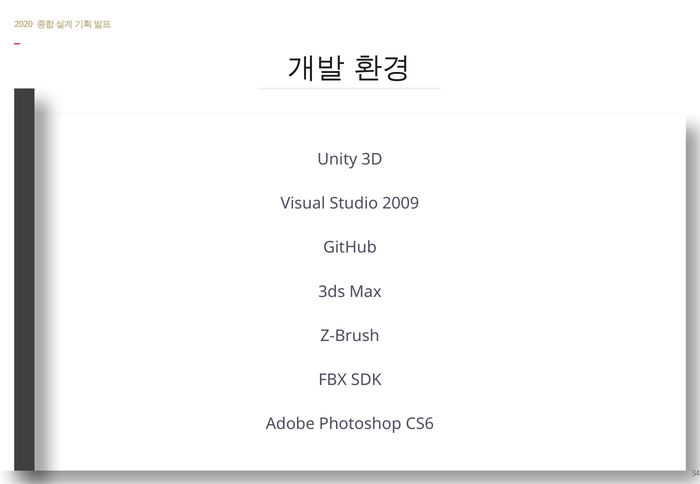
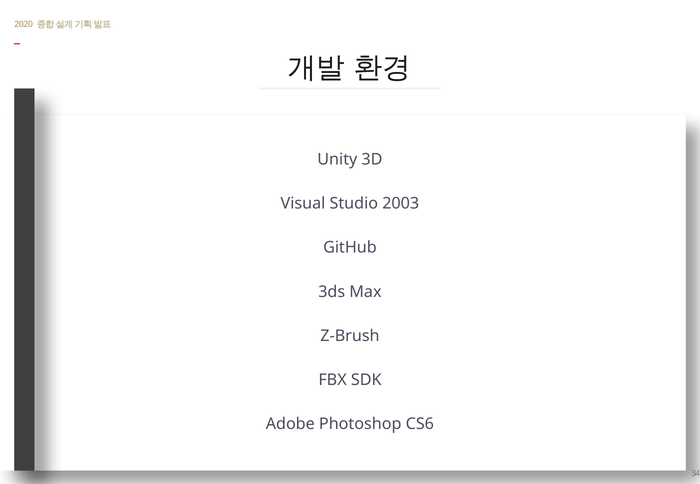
2009: 2009 -> 2003
